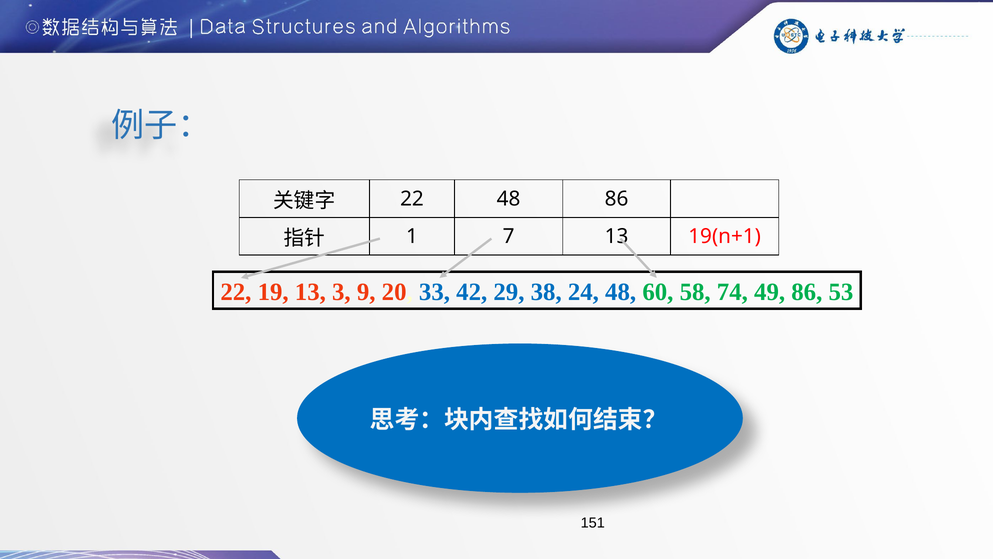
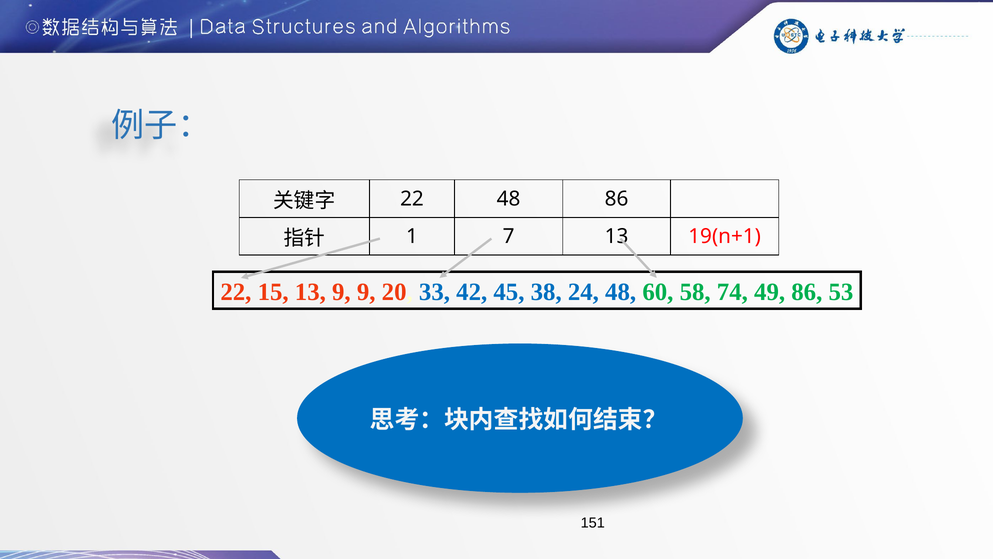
19: 19 -> 15
13 3: 3 -> 9
29: 29 -> 45
